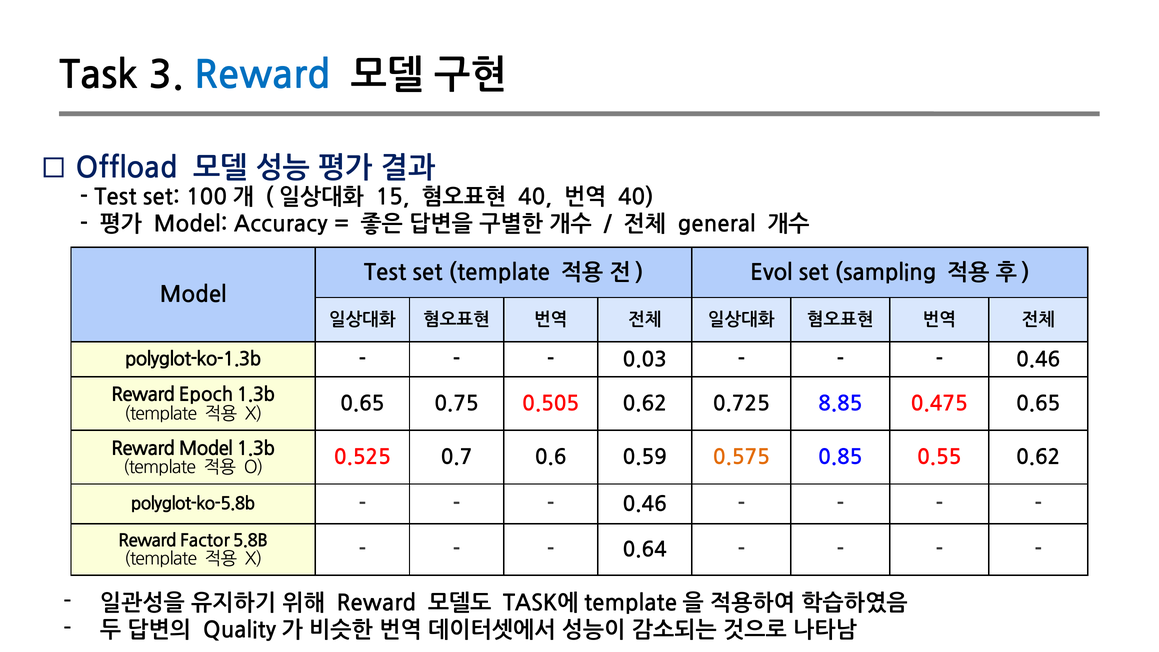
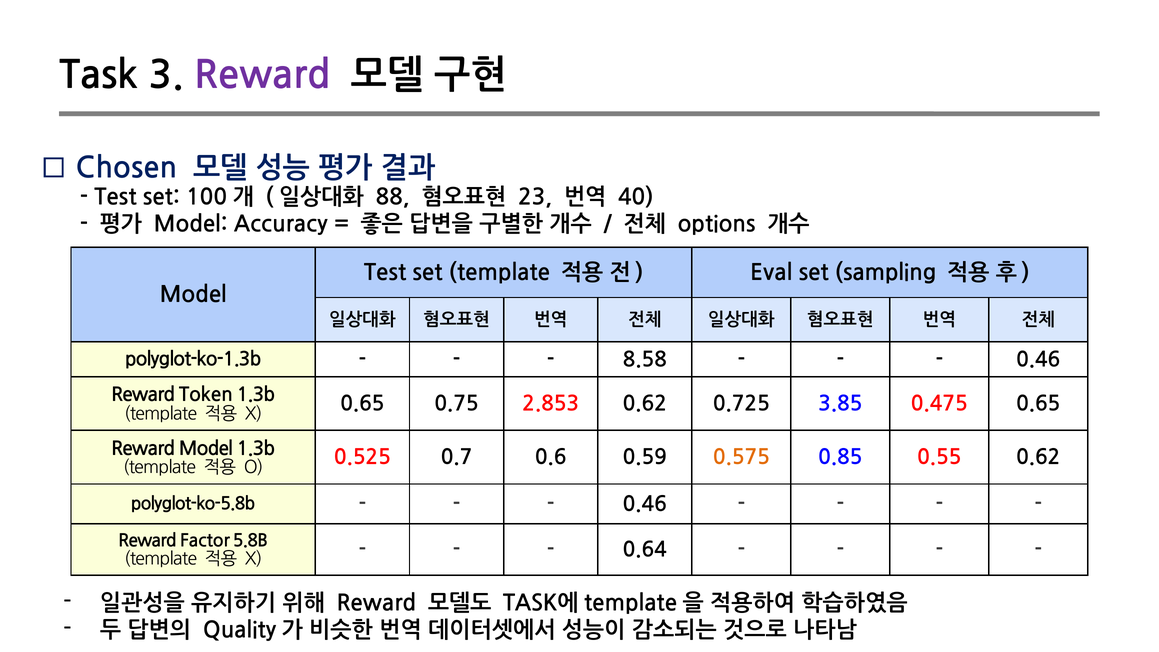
Reward at (263, 76) colour: blue -> purple
Offload: Offload -> Chosen
15: 15 -> 88
40 at (535, 197): 40 -> 23
general: general -> options
Evol: Evol -> Eval
0.03: 0.03 -> 8.58
Epoch: Epoch -> Token
0.505: 0.505 -> 2.853
8.85: 8.85 -> 3.85
